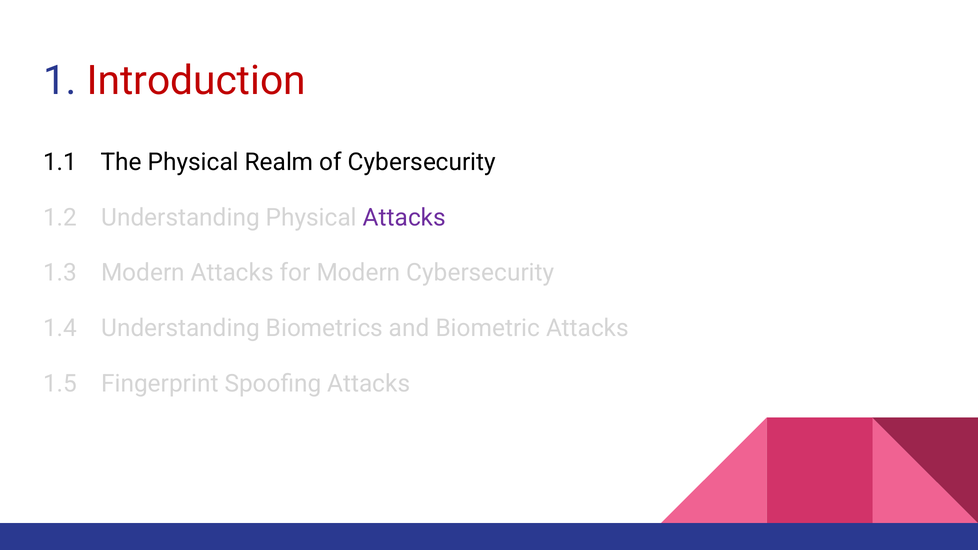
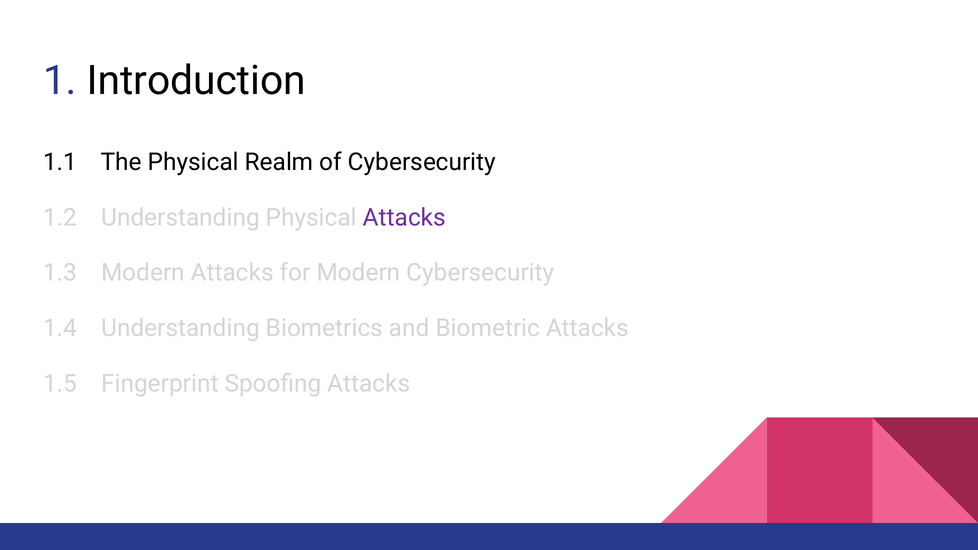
Introduction colour: red -> black
